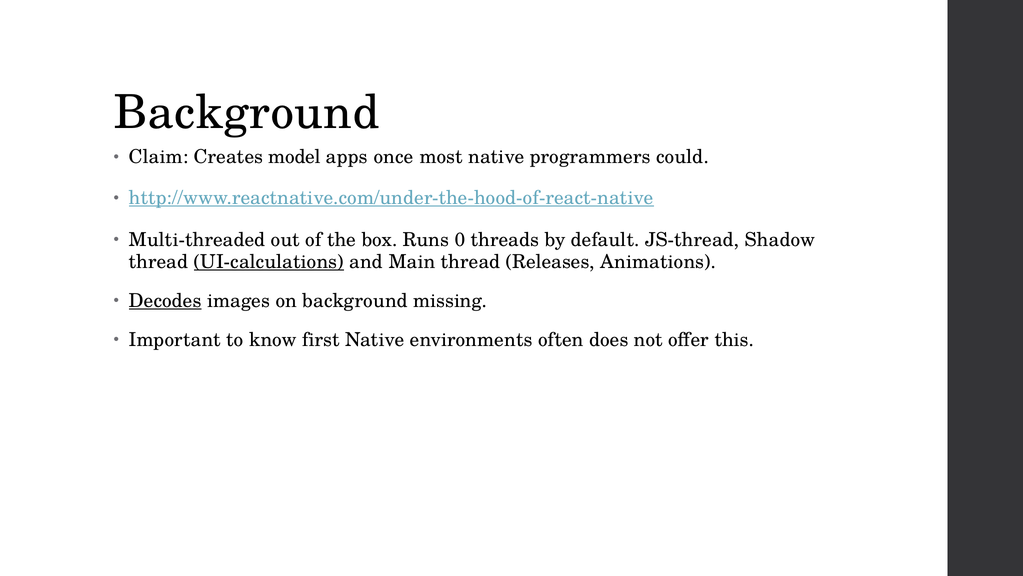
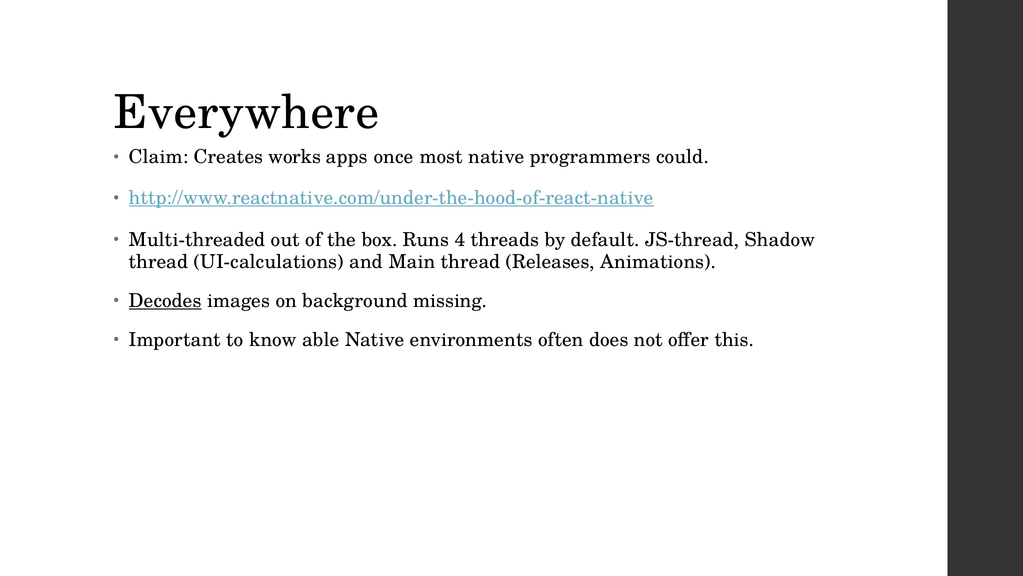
Background at (246, 112): Background -> Everywhere
model: model -> works
0: 0 -> 4
UI-calculations underline: present -> none
first: first -> able
